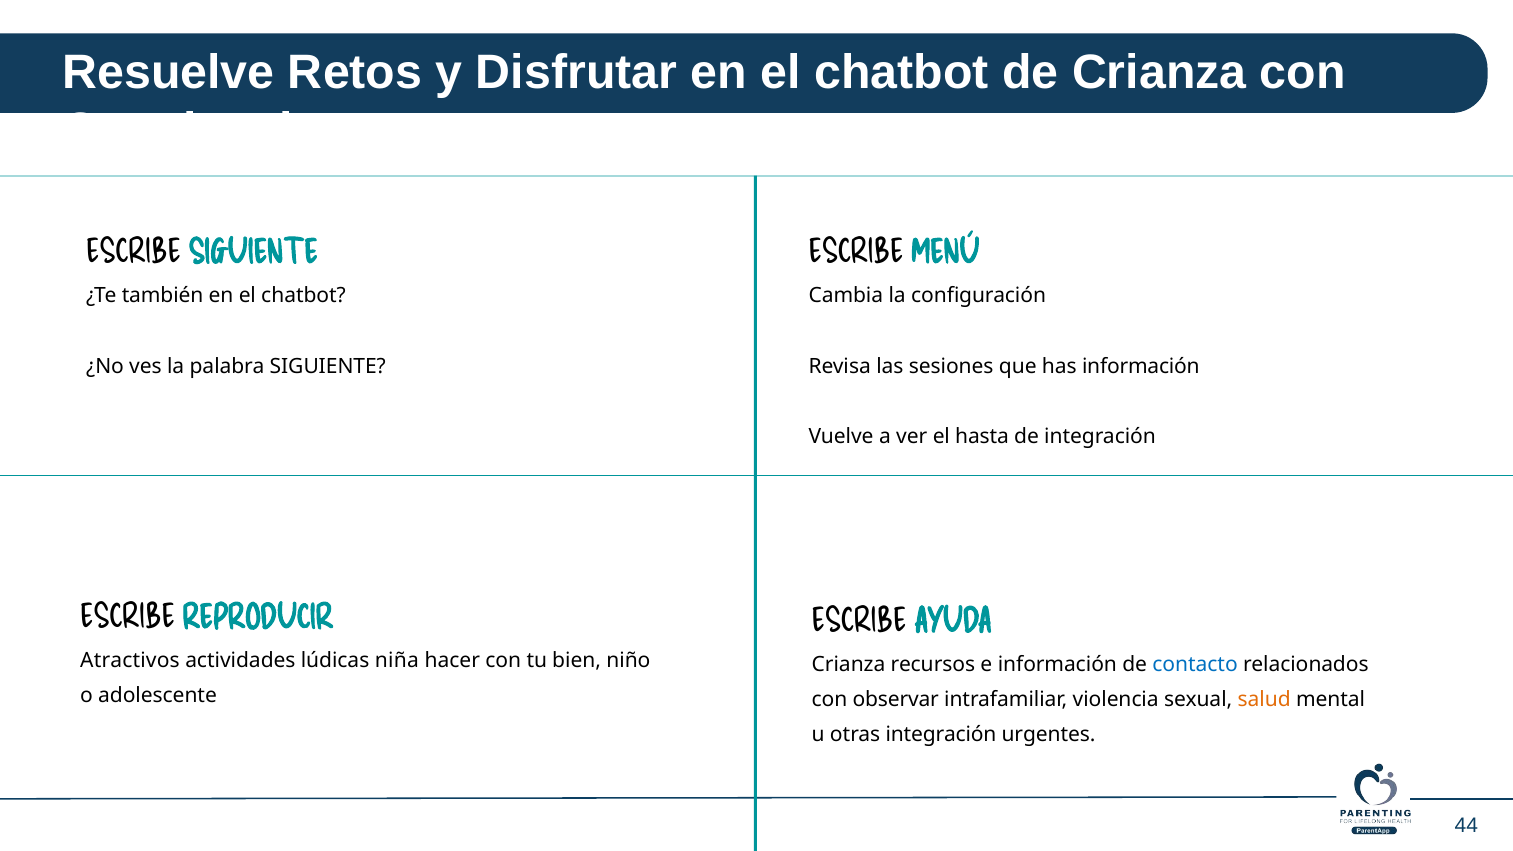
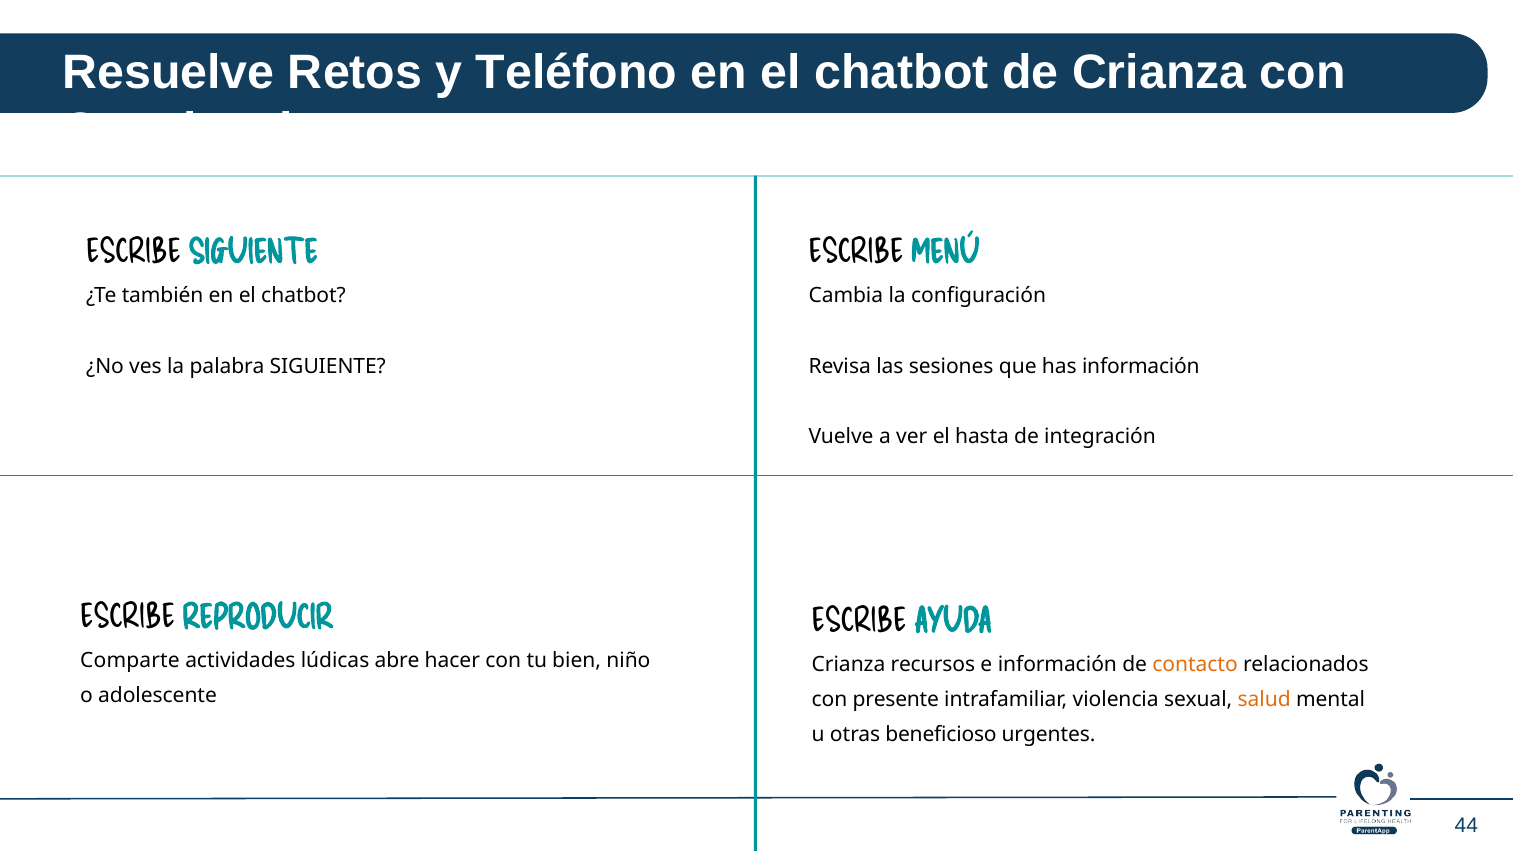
Disfrutar: Disfrutar -> Teléfono
Atractivos: Atractivos -> Comparte
niña: niña -> abre
contacto colour: blue -> orange
observar: observar -> presente
otras integración: integración -> beneficioso
